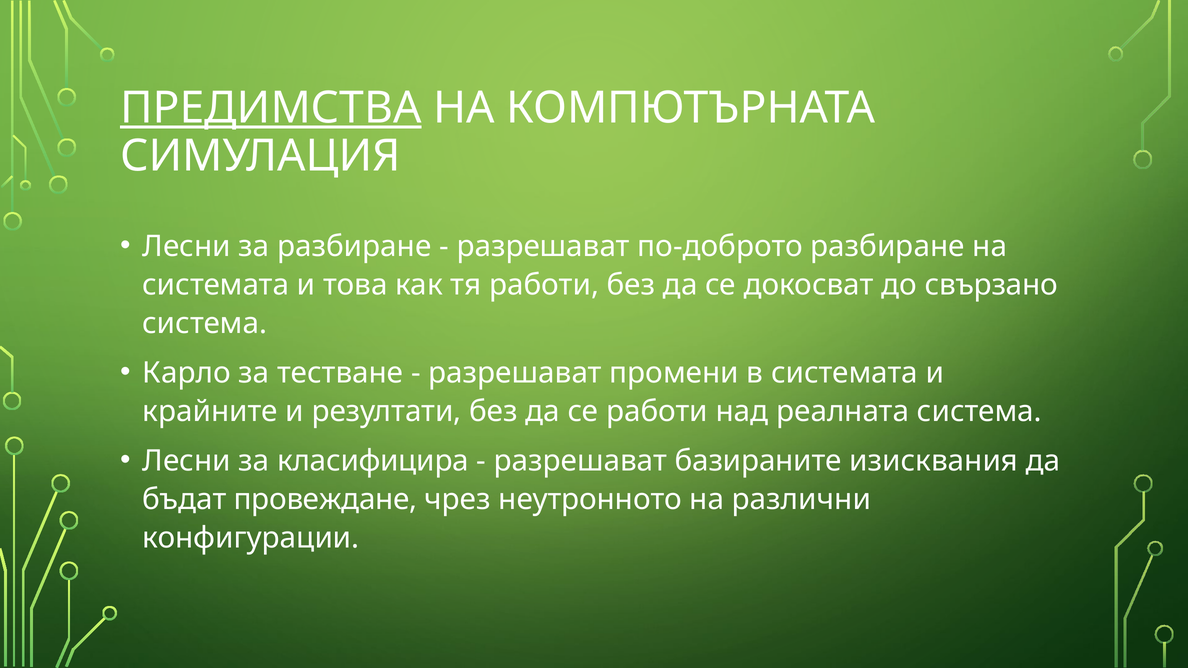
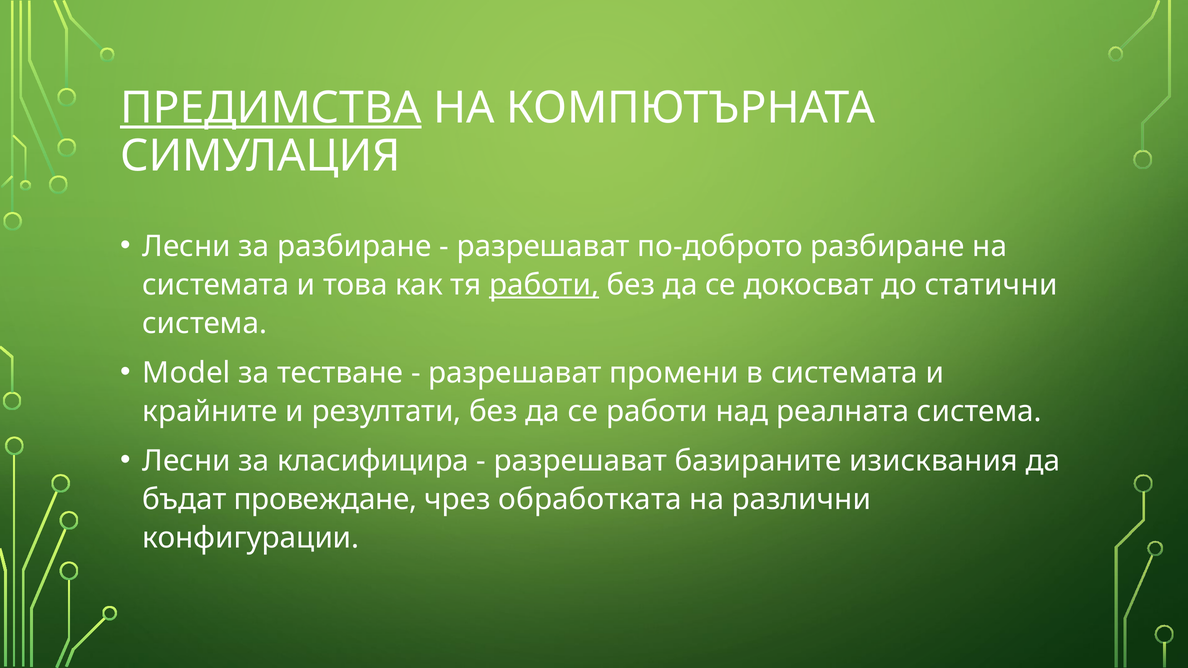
работи at (544, 285) underline: none -> present
свързано: свързано -> статични
Карло: Карло -> Model
неутронното: неутронното -> обработката
